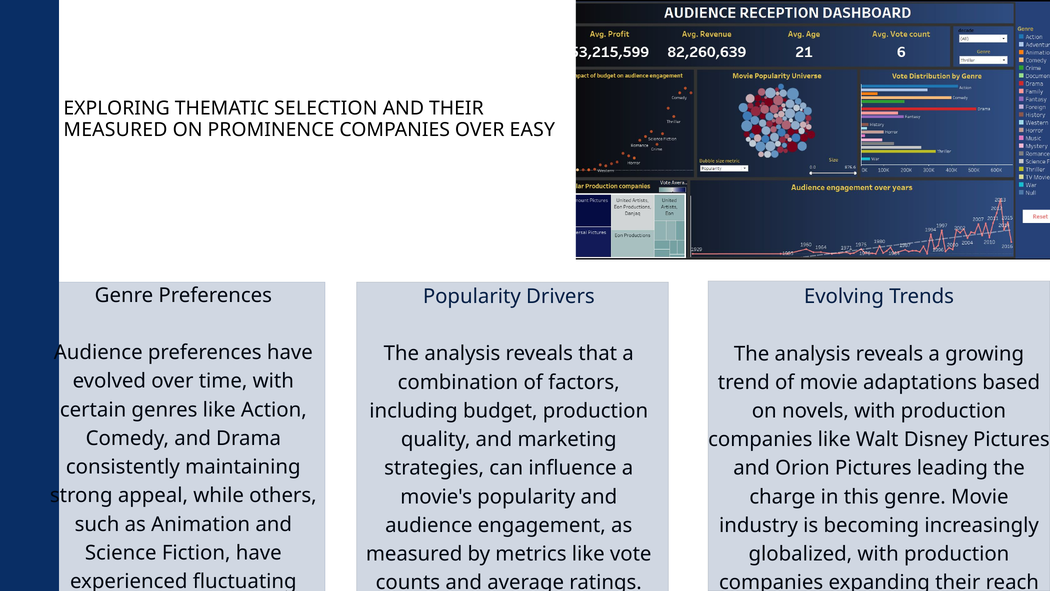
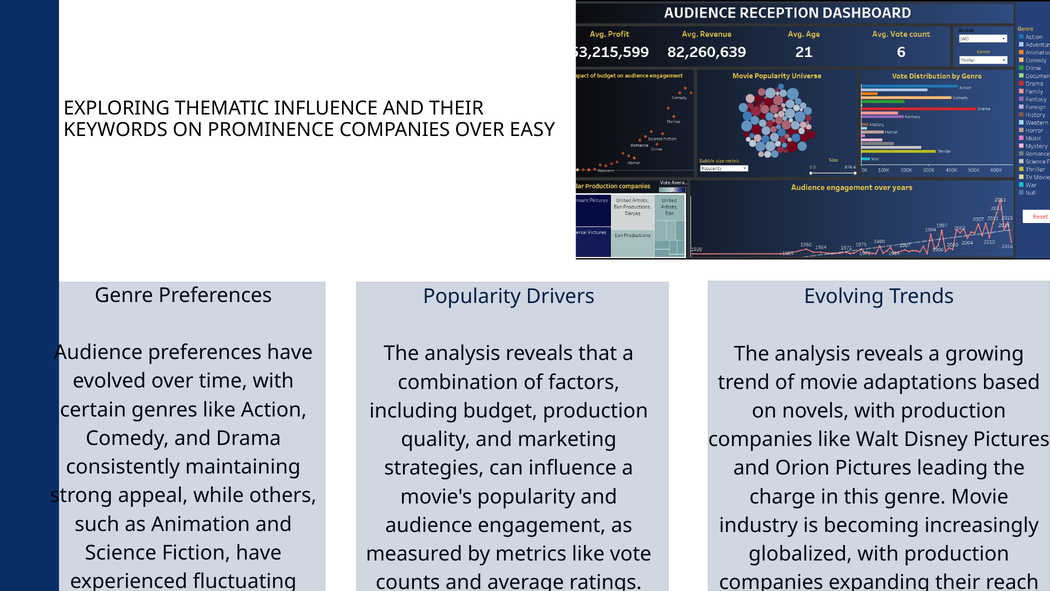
THEMATIC SELECTION: SELECTION -> INFLUENCE
MEASURED at (115, 130): MEASURED -> KEYWORDS
